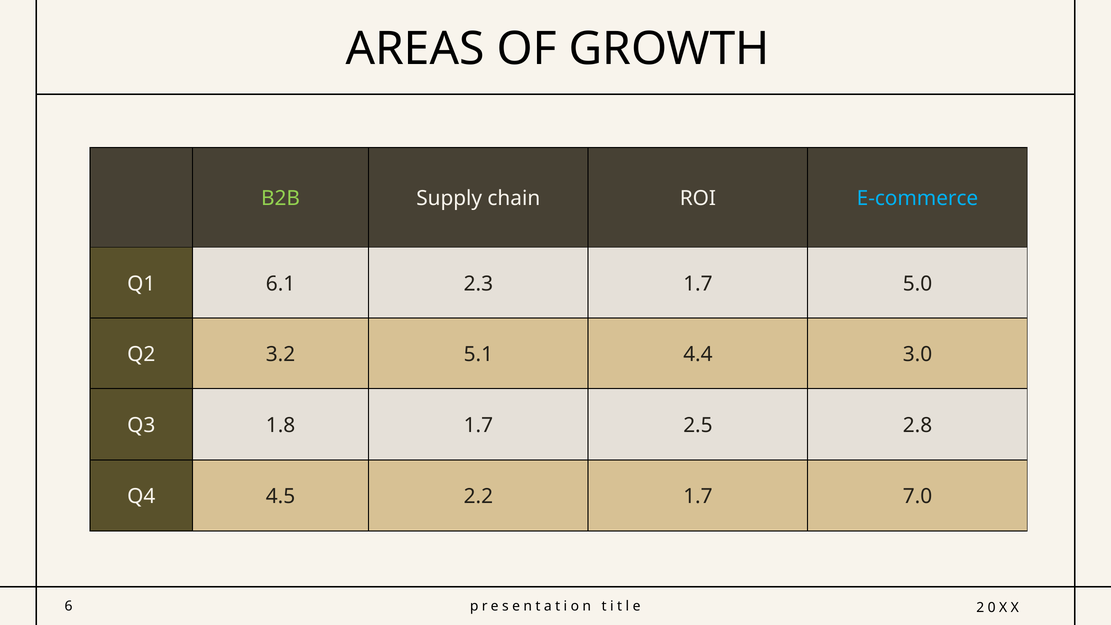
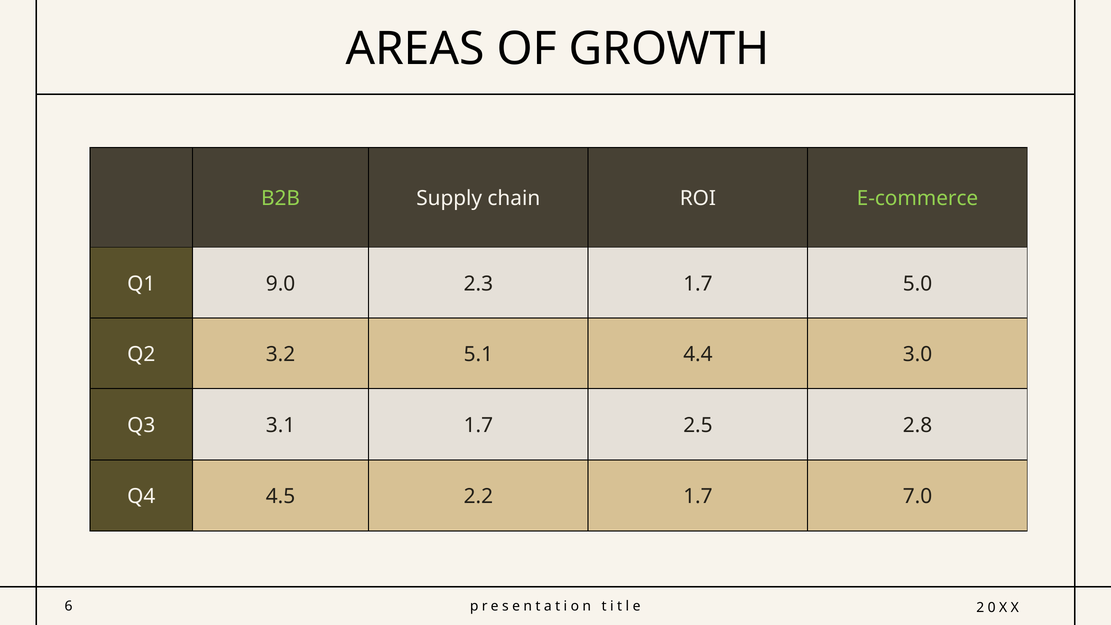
E-commerce colour: light blue -> light green
6.1: 6.1 -> 9.0
1.8: 1.8 -> 3.1
